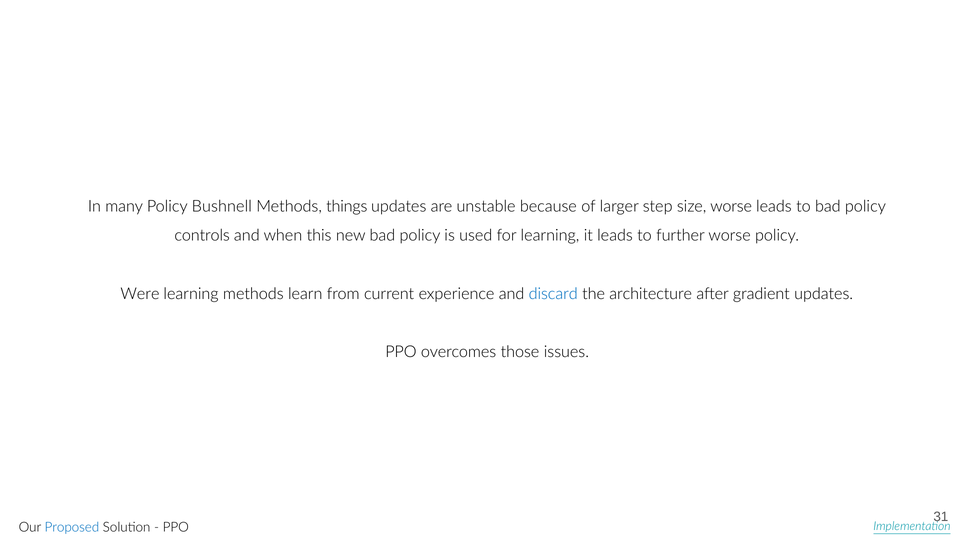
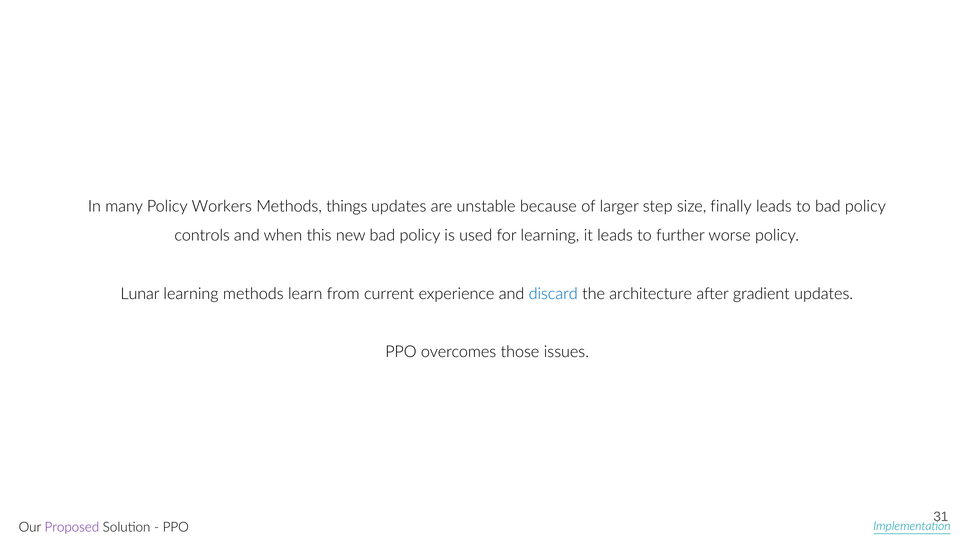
Bushnell: Bushnell -> Workers
size worse: worse -> finally
Were: Were -> Lunar
Proposed colour: blue -> purple
